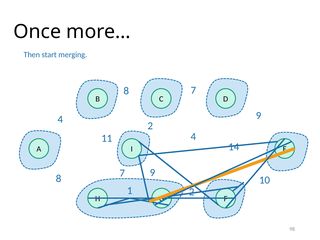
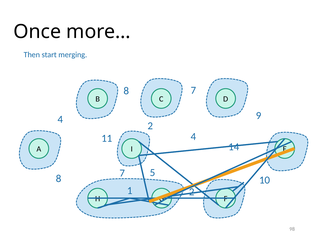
9 at (153, 173): 9 -> 5
